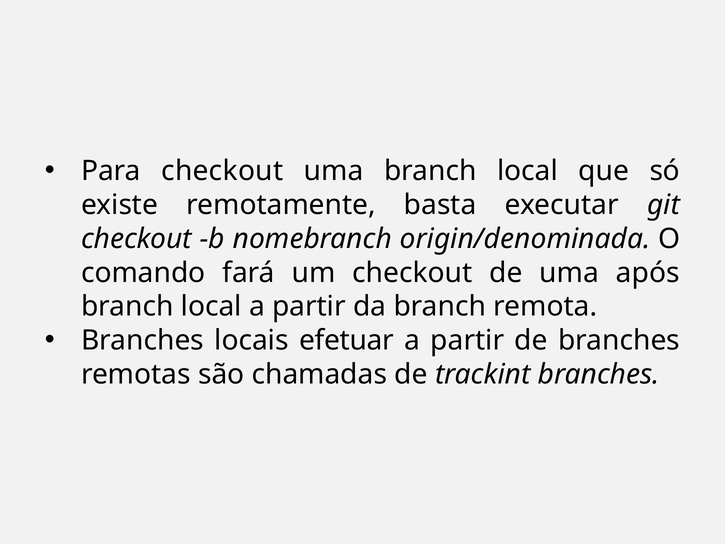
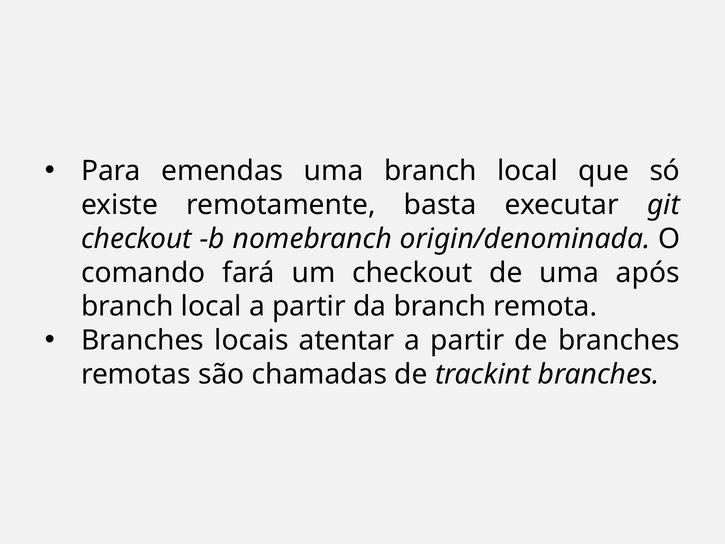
Para checkout: checkout -> emendas
efetuar: efetuar -> atentar
